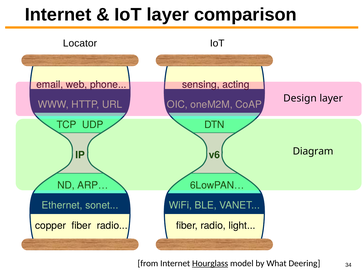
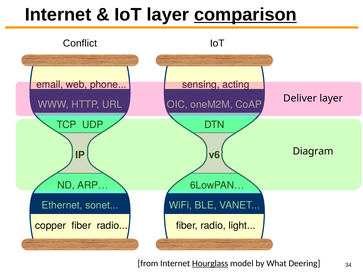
comparison underline: none -> present
Locator: Locator -> Conflict
Design: Design -> Deliver
